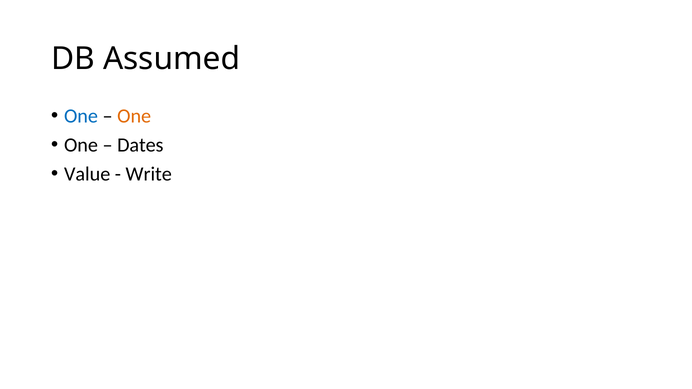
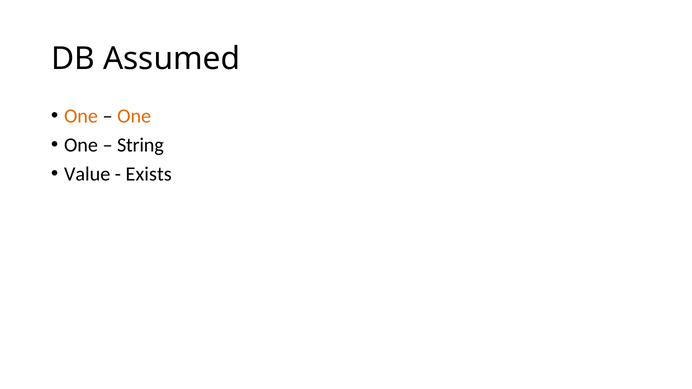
One at (81, 116) colour: blue -> orange
Dates: Dates -> String
Write: Write -> Exists
